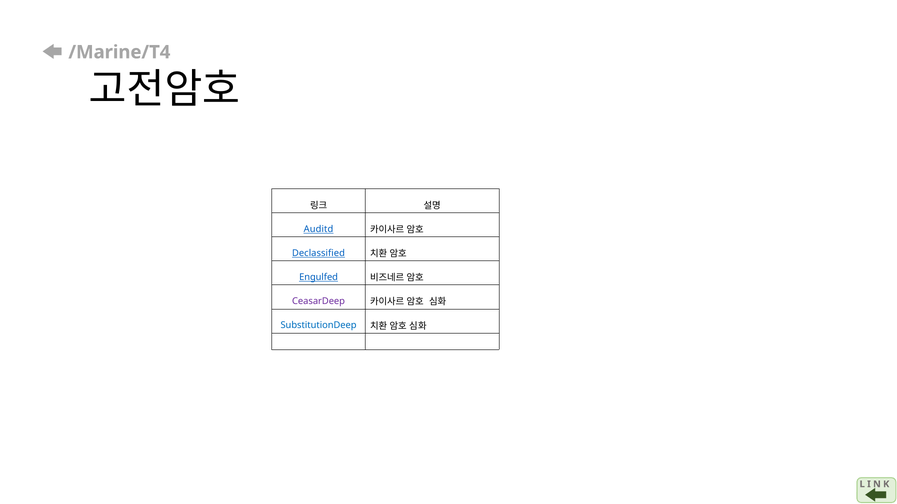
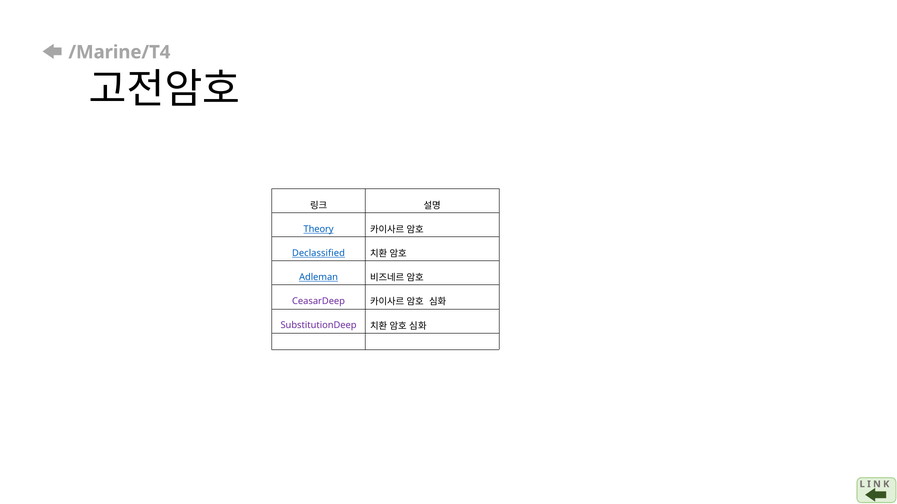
Auditd: Auditd -> Theory
Engulfed: Engulfed -> Adleman
SubstitutionDeep colour: blue -> purple
